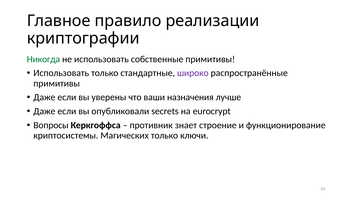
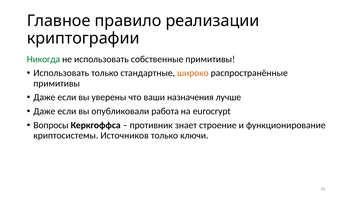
широко colour: purple -> orange
secrets: secrets -> работа
Магических: Магических -> Источников
